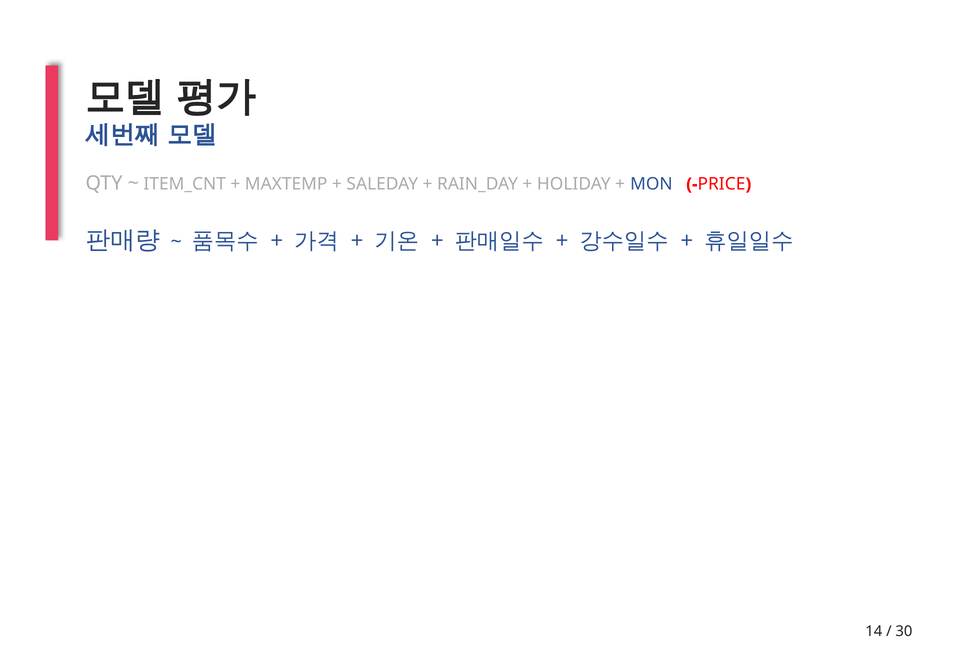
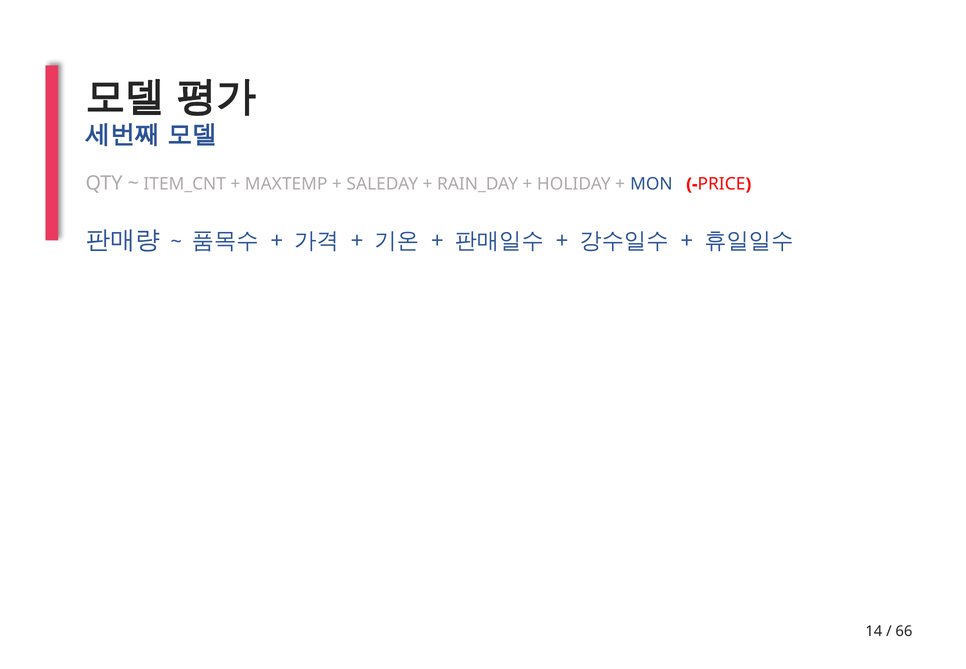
30: 30 -> 66
